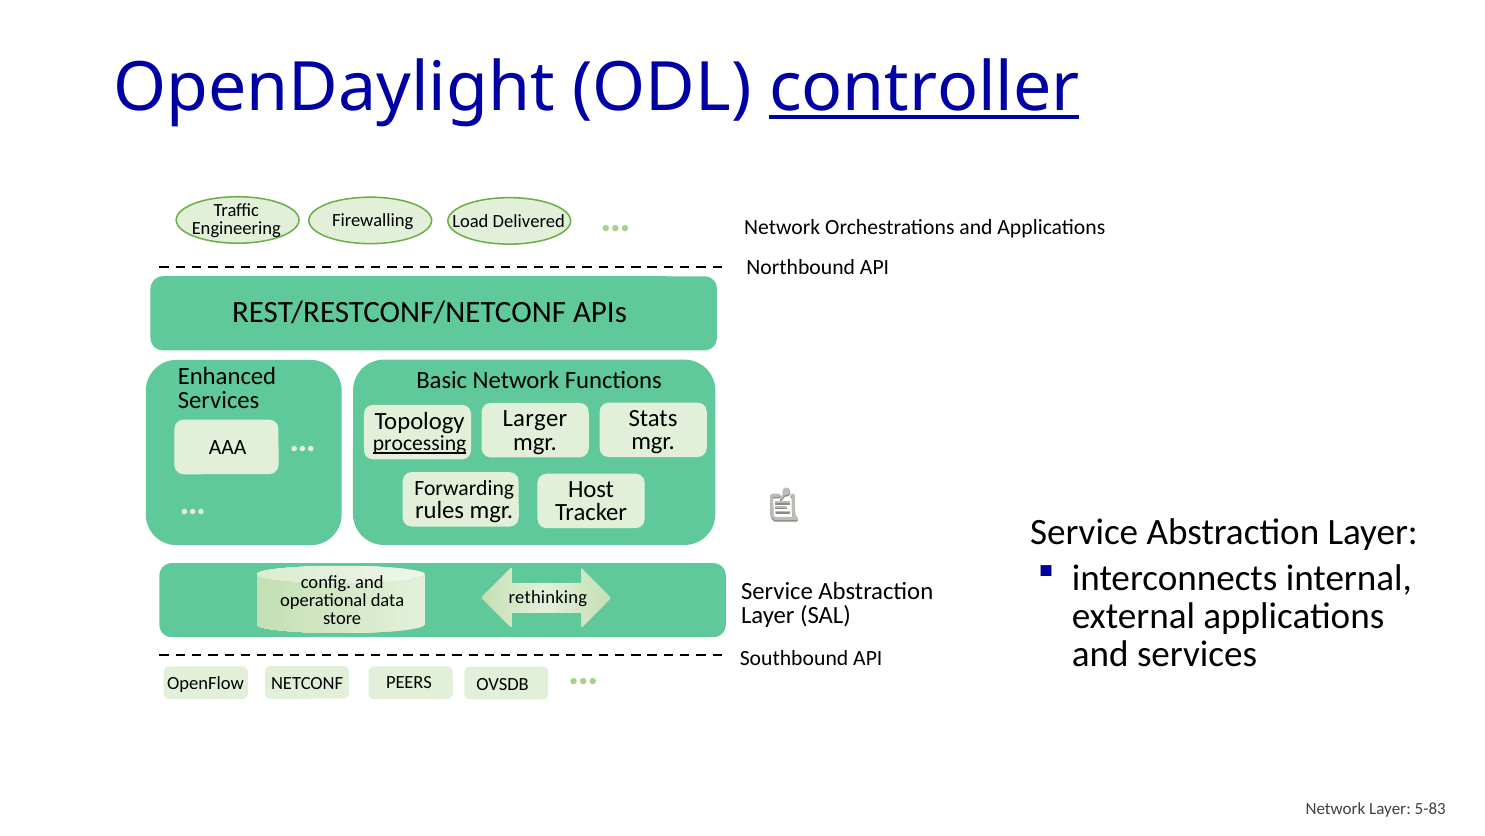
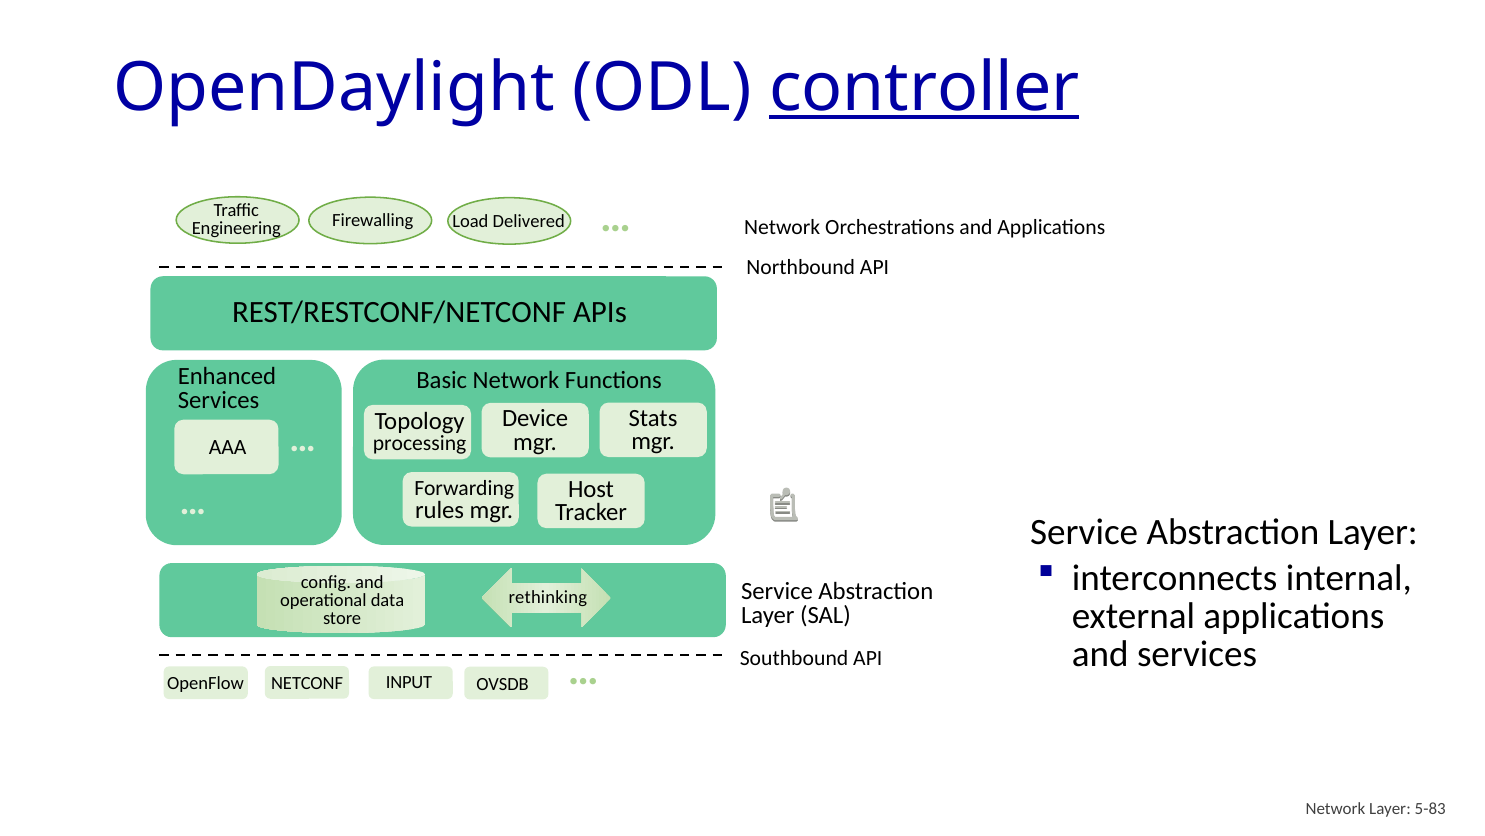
Larger: Larger -> Device
processing underline: present -> none
PEERS: PEERS -> INPUT
